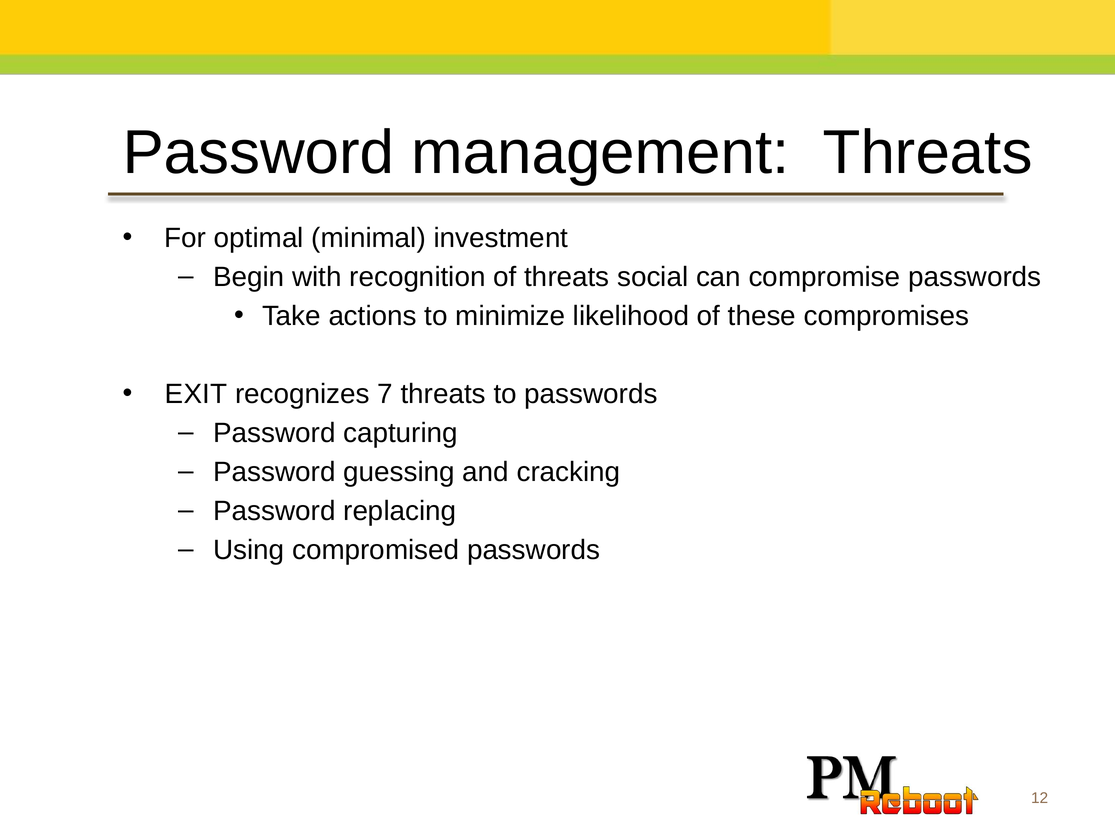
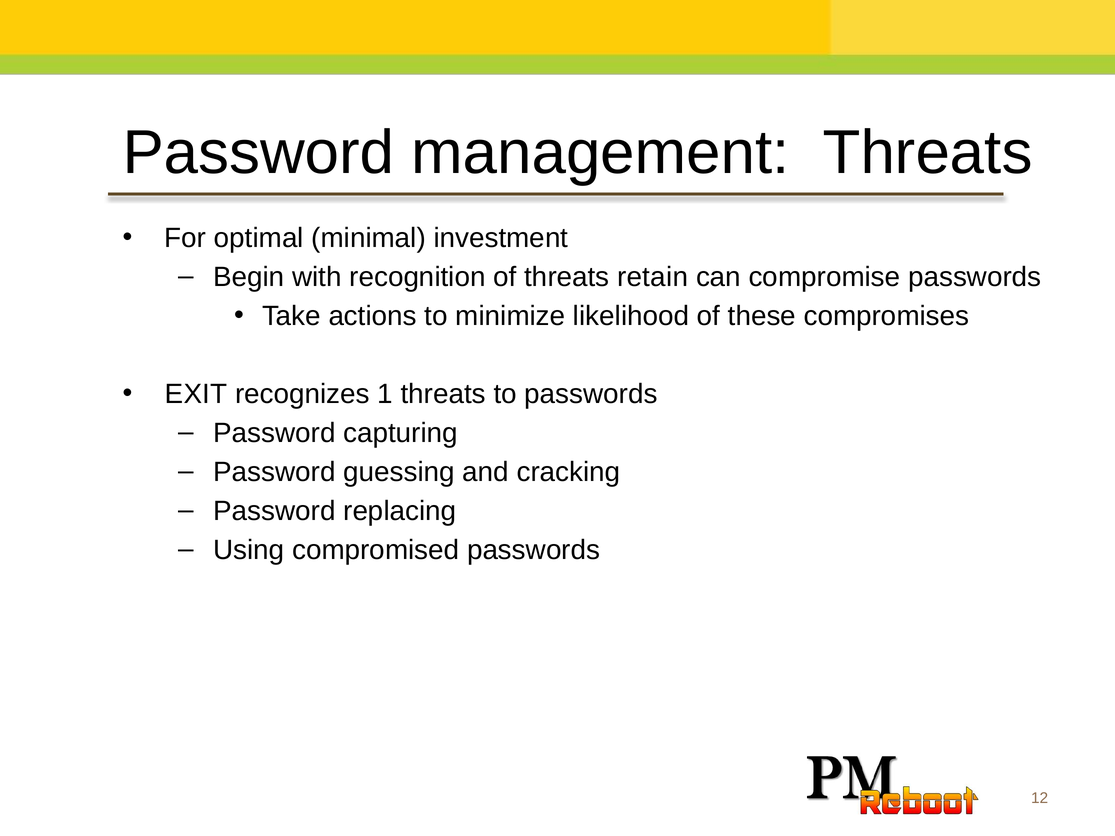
social: social -> retain
7: 7 -> 1
